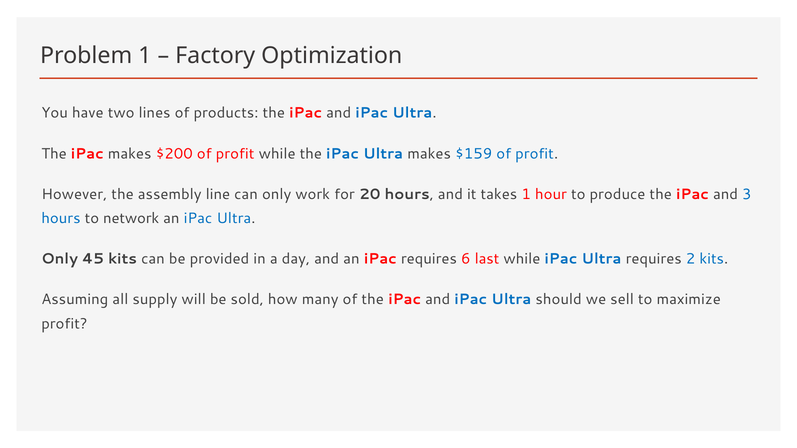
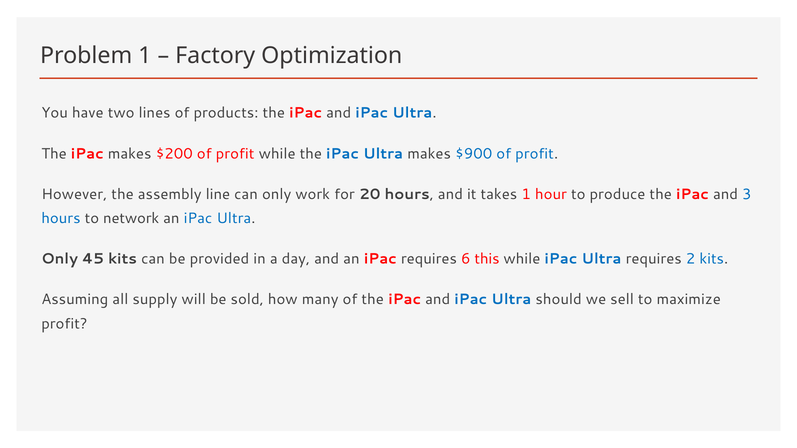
$159: $159 -> $900
last: last -> this
